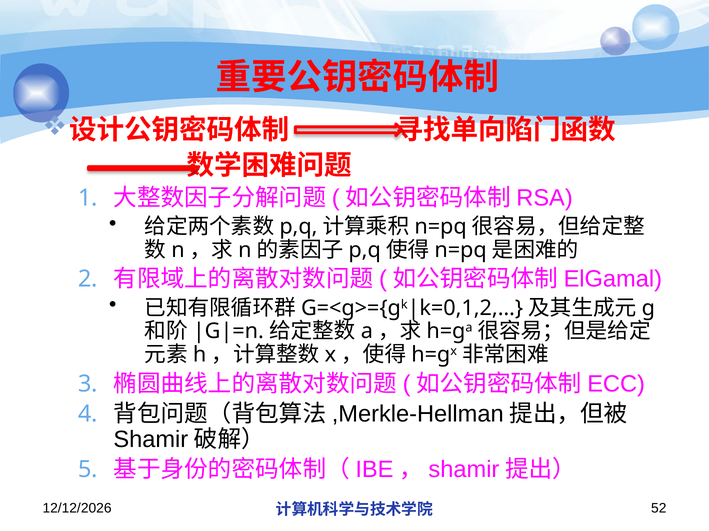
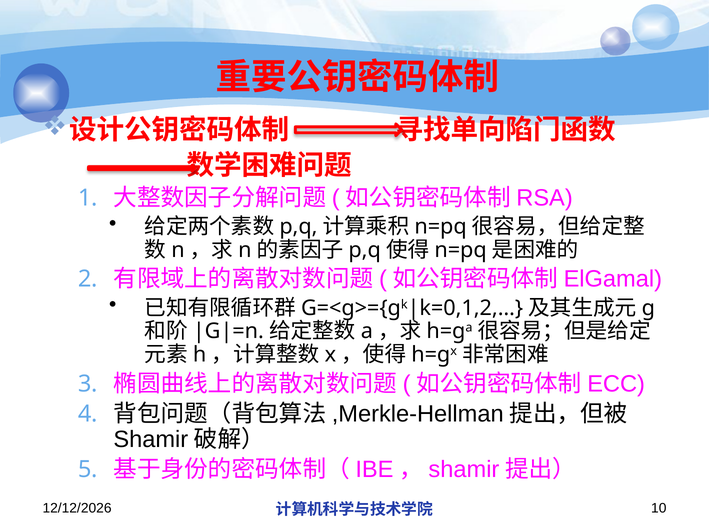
52: 52 -> 10
